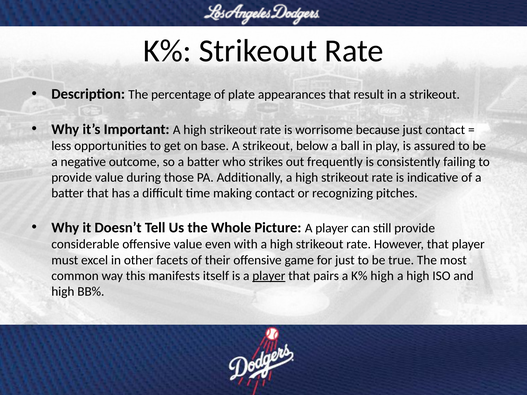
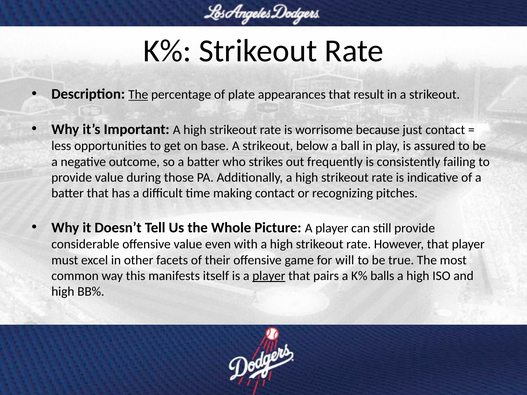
The at (138, 95) underline: none -> present
for just: just -> will
K% high: high -> balls
